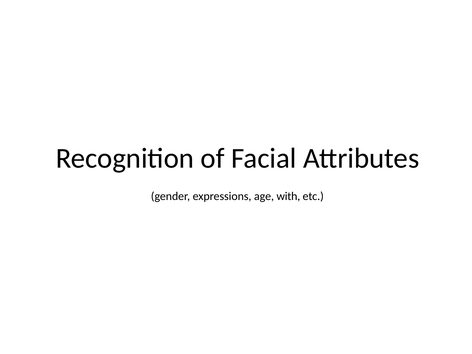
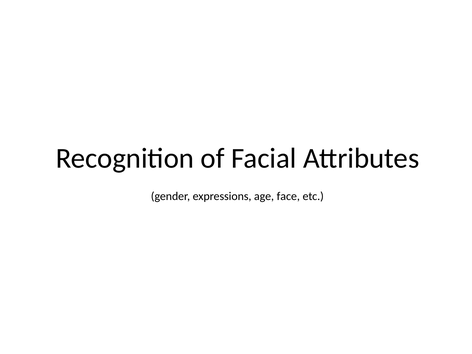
with: with -> face
